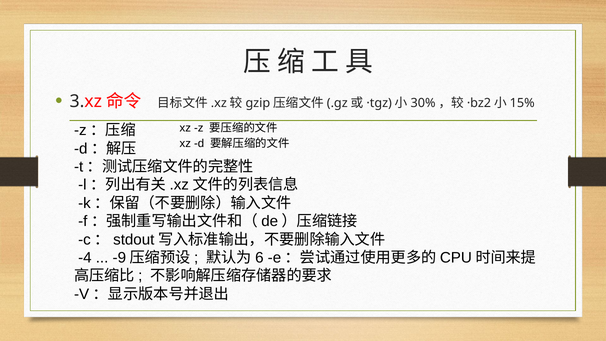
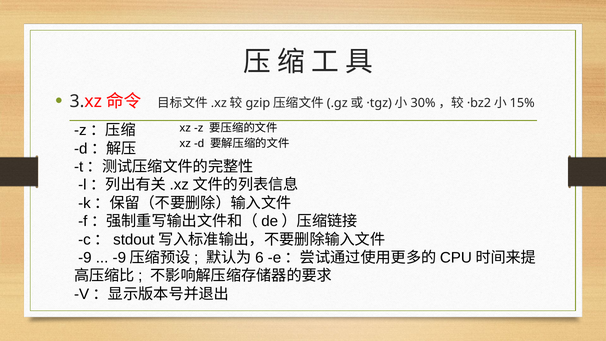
-4: -4 -> -9
